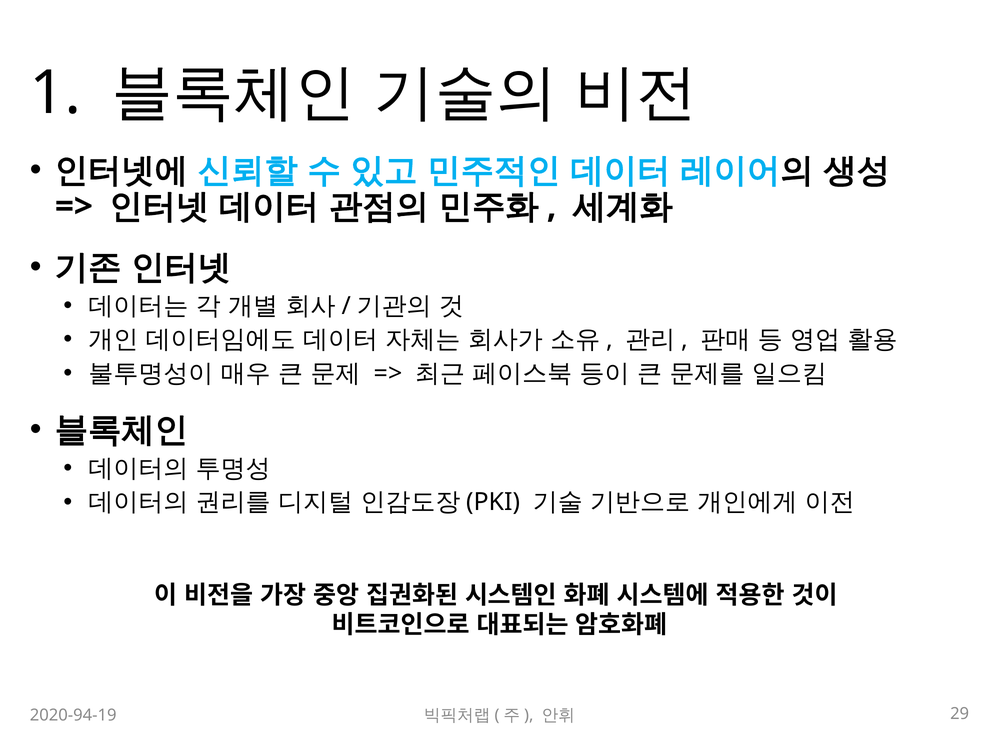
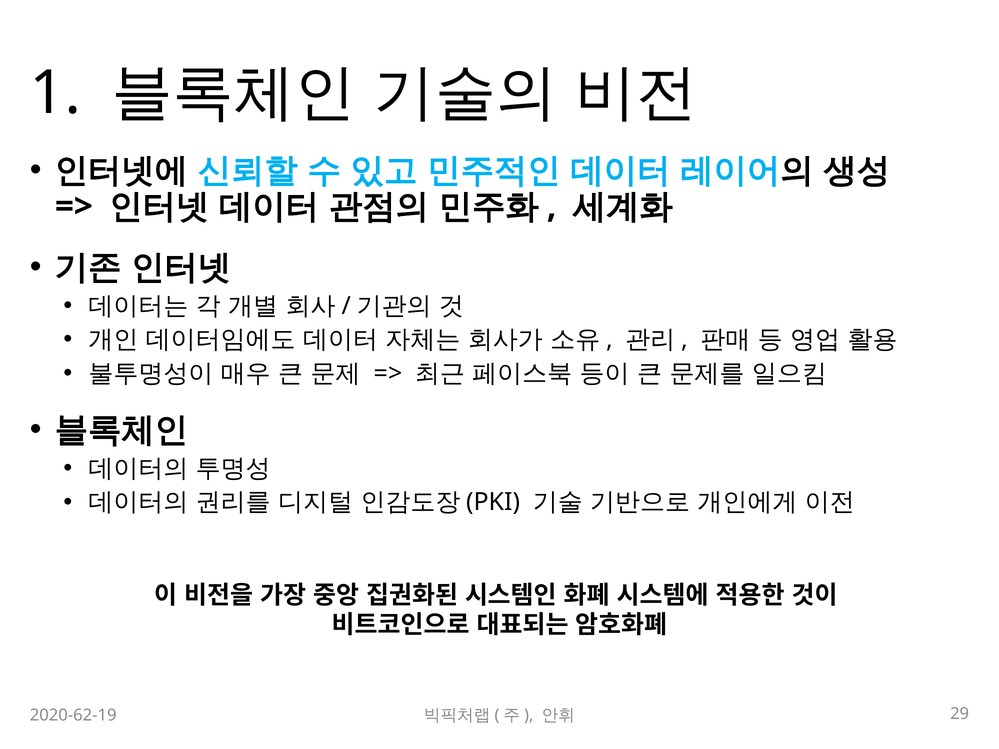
2020-94-19: 2020-94-19 -> 2020-62-19
